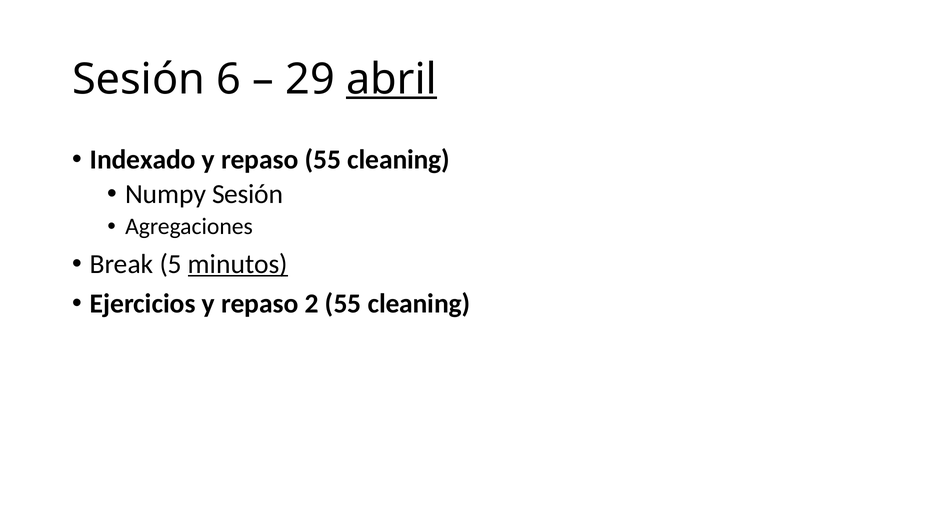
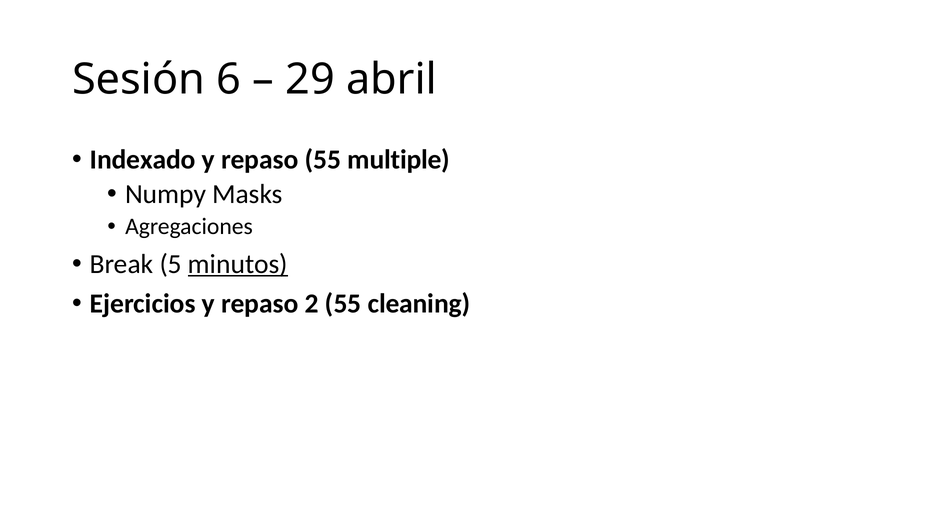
abril underline: present -> none
repaso 55 cleaning: cleaning -> multiple
Numpy Sesión: Sesión -> Masks
